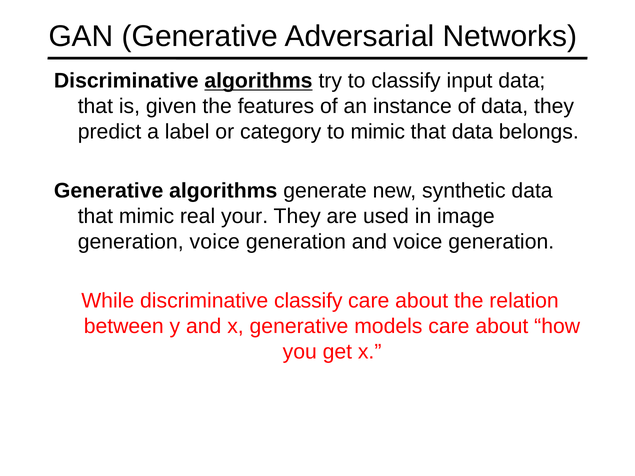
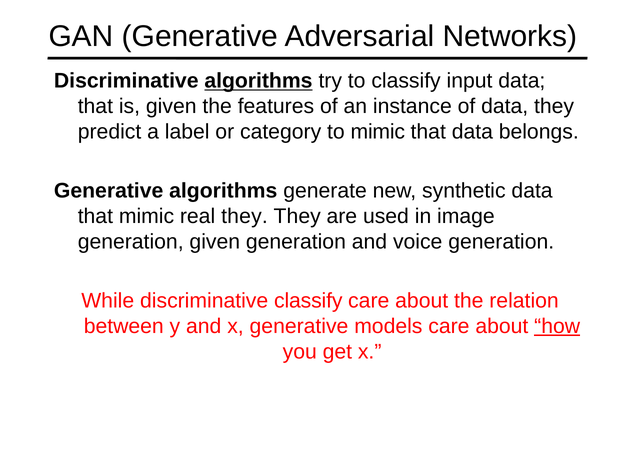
real your: your -> they
generation voice: voice -> given
how underline: none -> present
